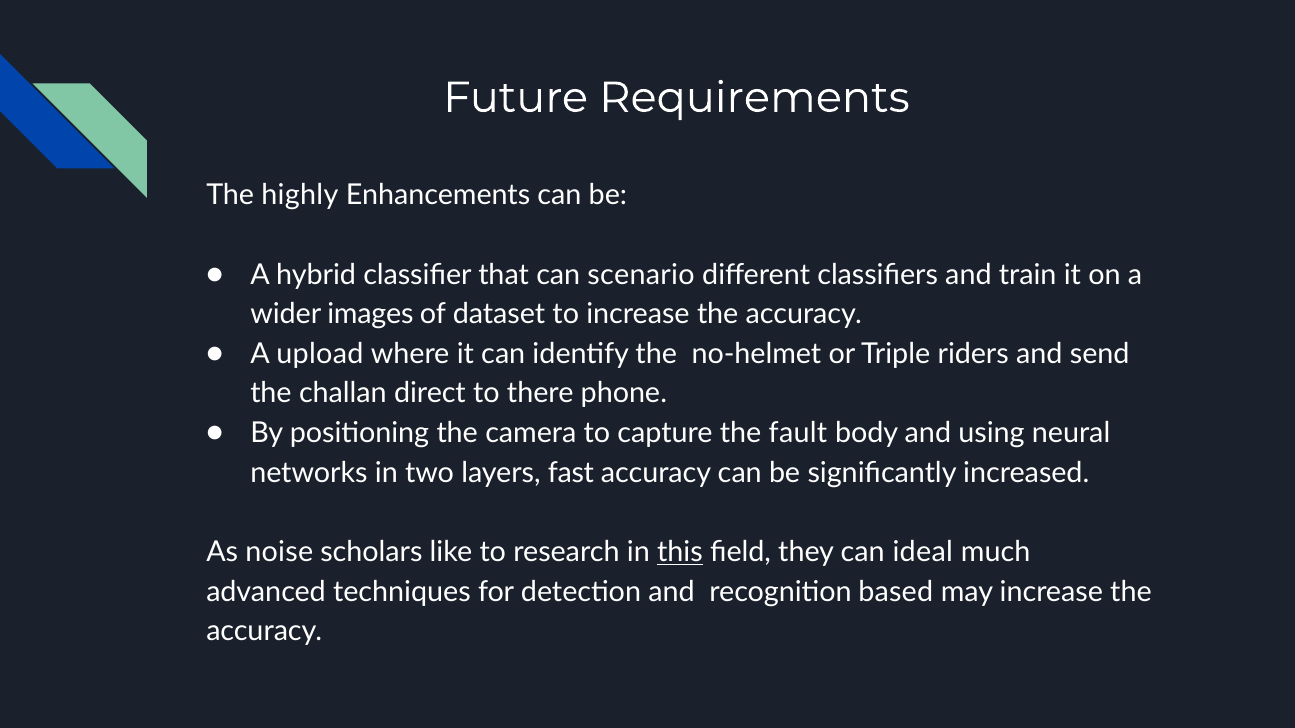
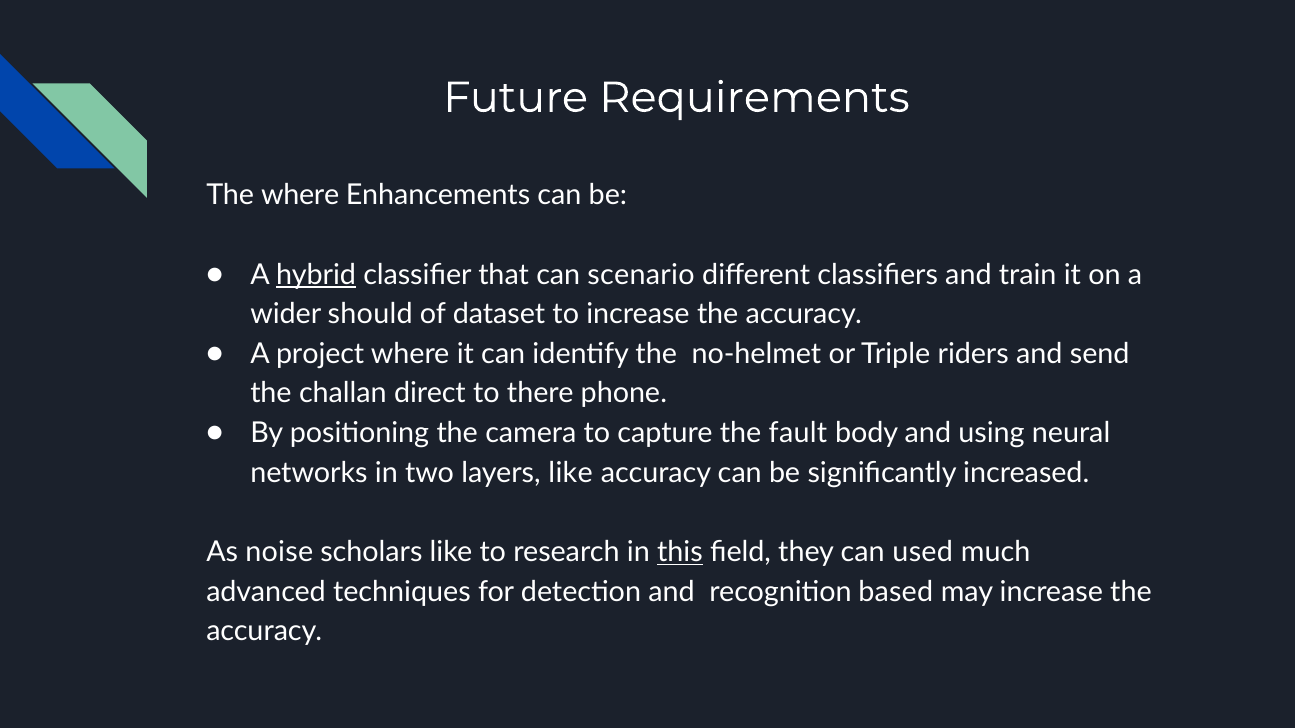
The highly: highly -> where
hybrid underline: none -> present
images: images -> should
upload: upload -> project
layers fast: fast -> like
ideal: ideal -> used
